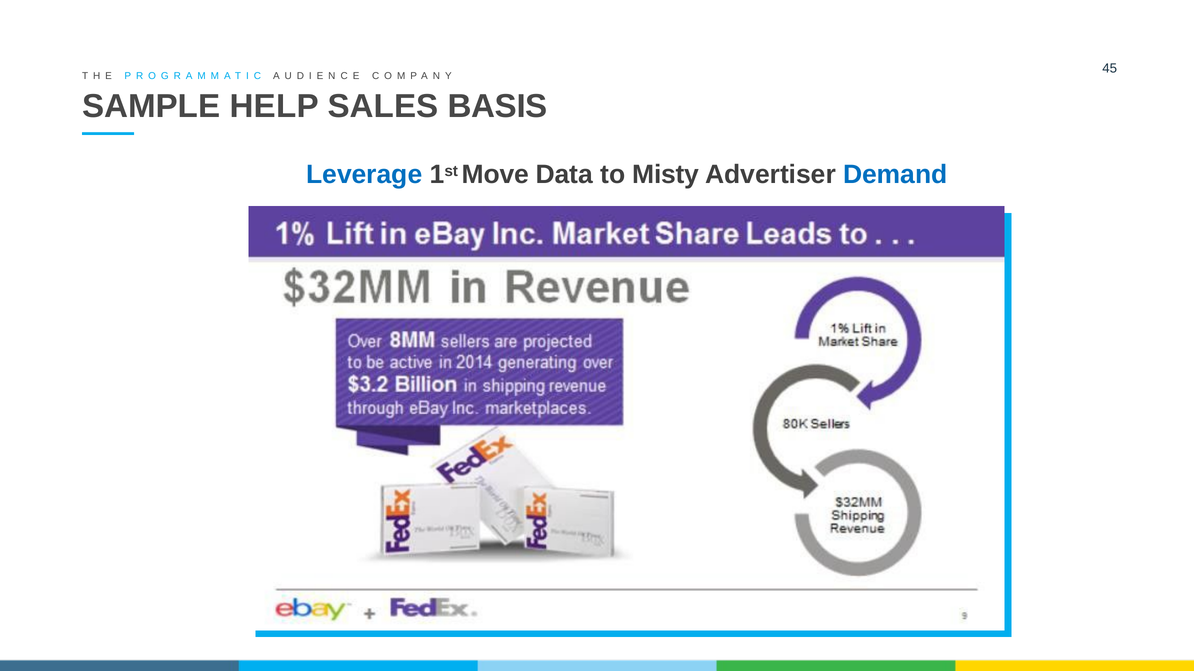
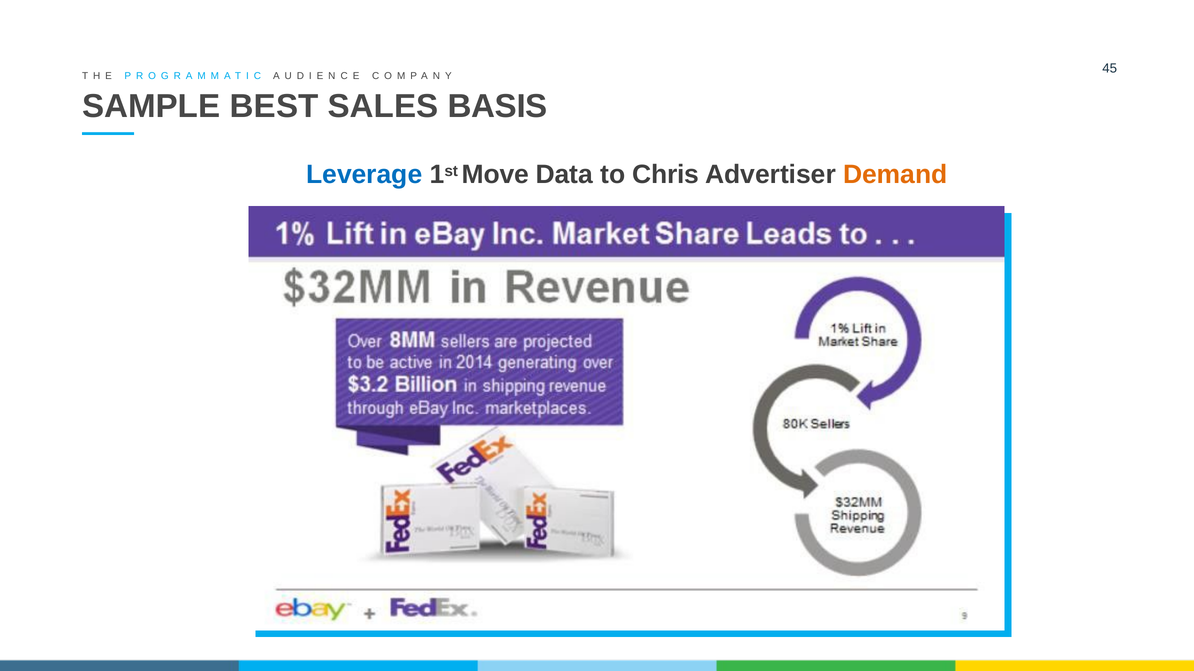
HELP: HELP -> BEST
Misty: Misty -> Chris
Demand colour: blue -> orange
